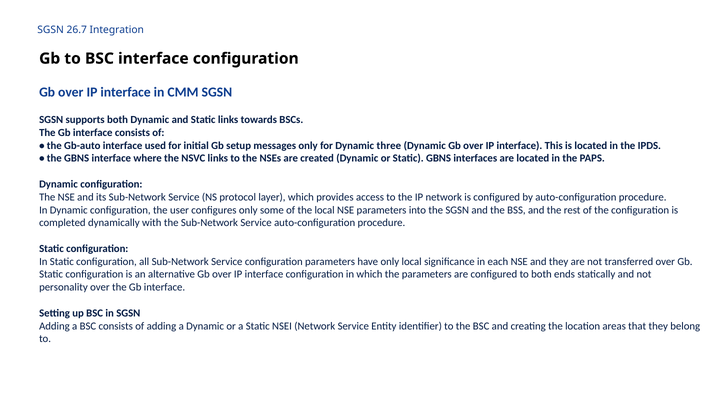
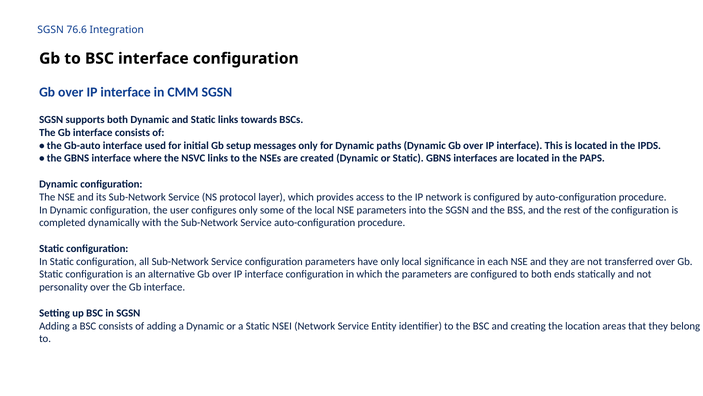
26.7: 26.7 -> 76.6
three: three -> paths
